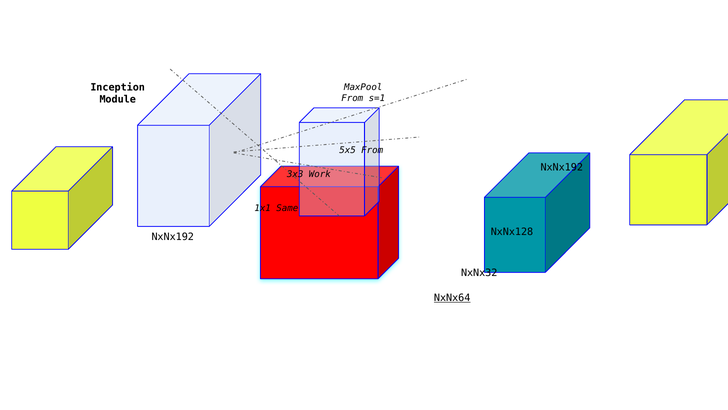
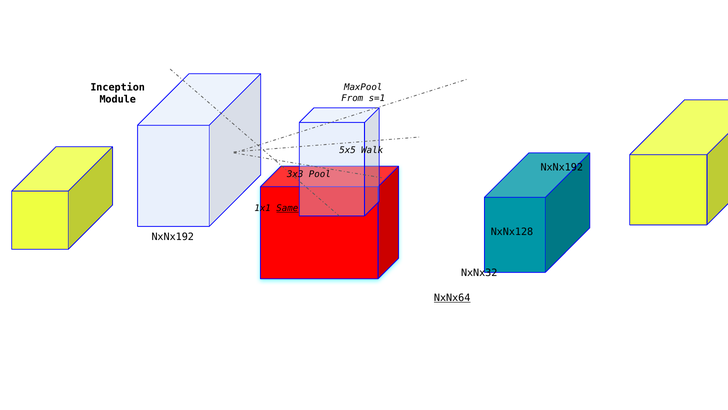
5x5 From: From -> Walk
Work: Work -> Pool
Same underline: none -> present
